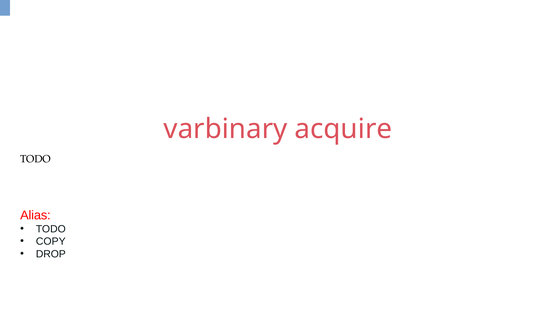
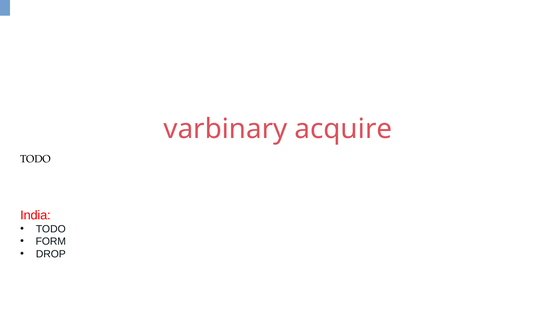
Alias: Alias -> India
COPY: COPY -> FORM
